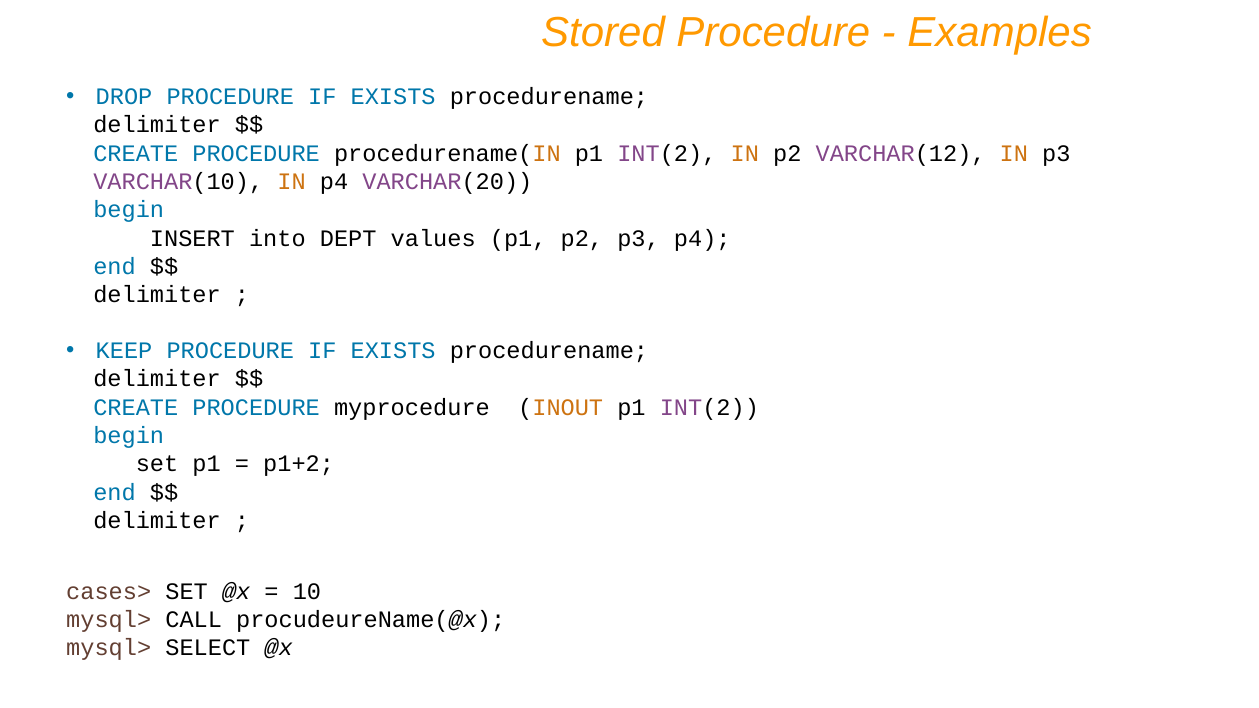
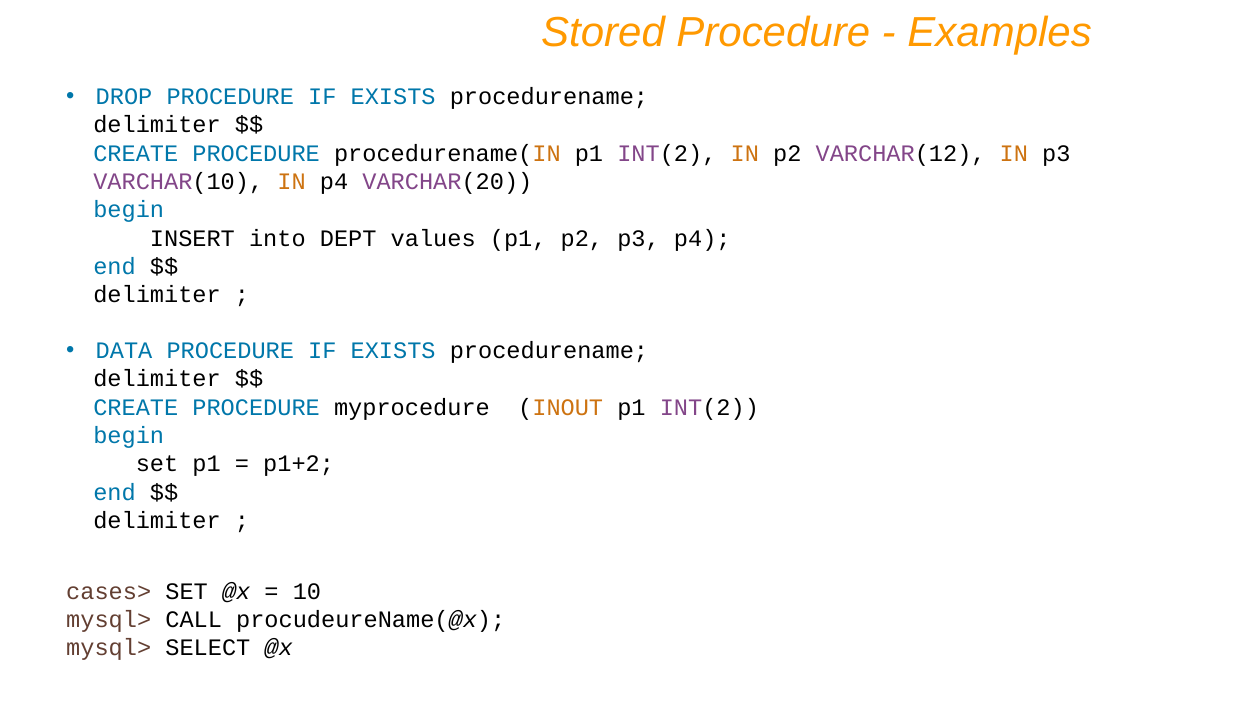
KEEP: KEEP -> DATA
